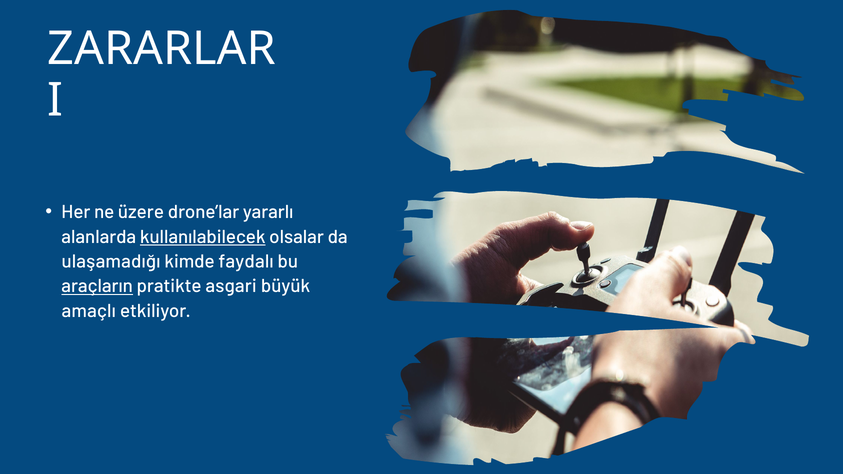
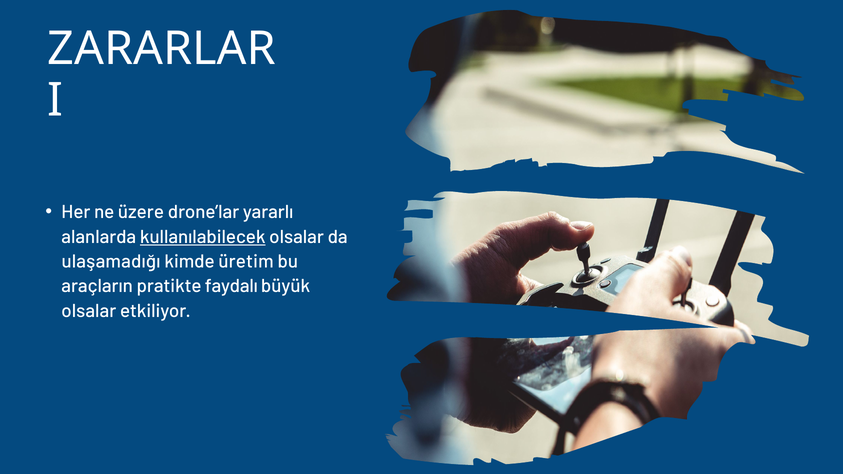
faydalı: faydalı -> üretim
araçların underline: present -> none
asgari: asgari -> faydalı
amaçlı at (89, 311): amaçlı -> olsalar
